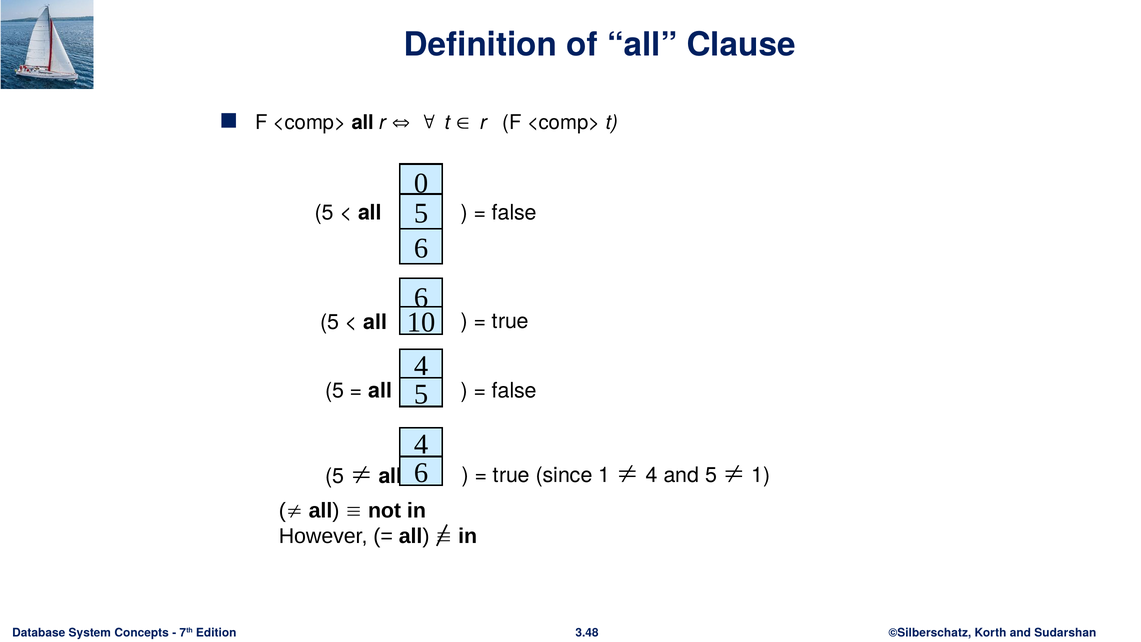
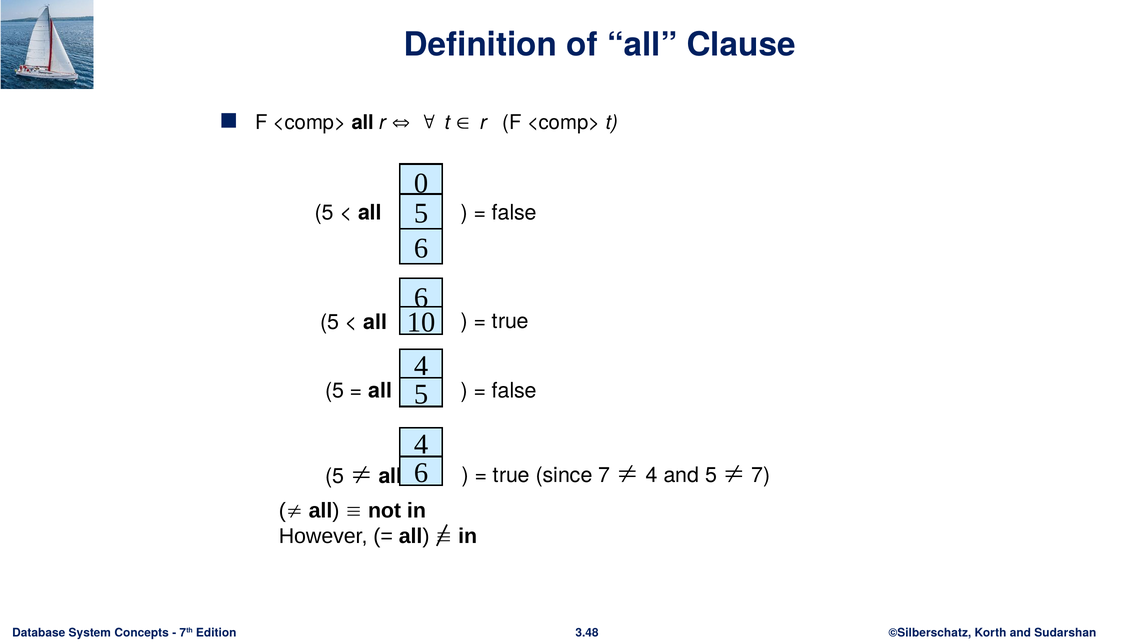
since 1: 1 -> 7
1 at (761, 475): 1 -> 7
